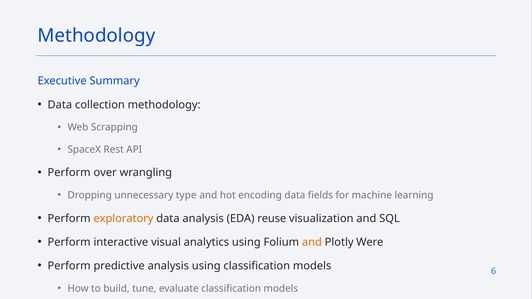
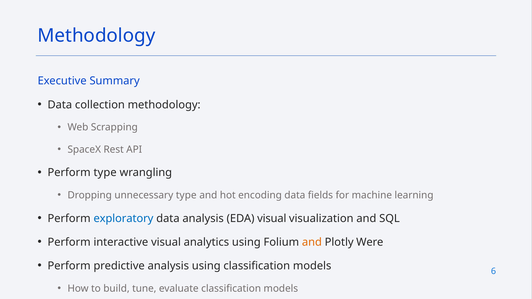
Perform over: over -> type
exploratory colour: orange -> blue
EDA reuse: reuse -> visual
